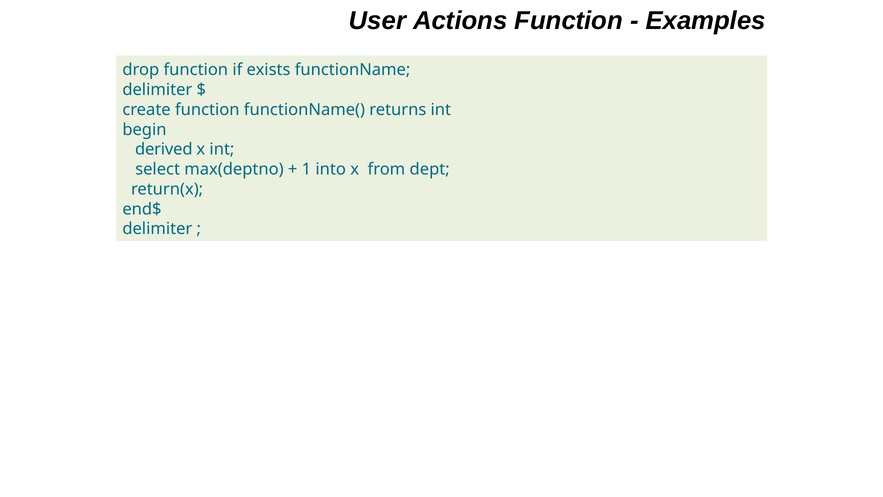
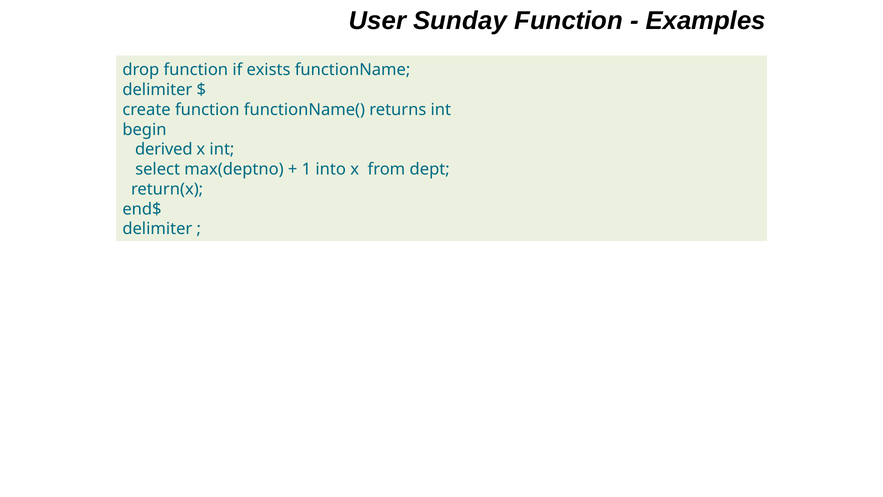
Actions: Actions -> Sunday
